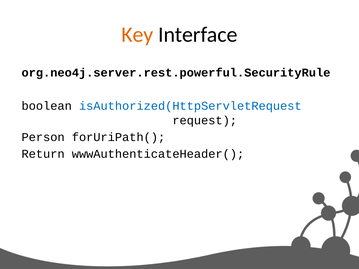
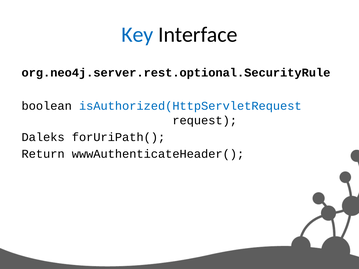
Key colour: orange -> blue
org.neo4j.server.rest.powerful.SecurityRule: org.neo4j.server.rest.powerful.SecurityRule -> org.neo4j.server.rest.optional.SecurityRule
Person: Person -> Daleks
